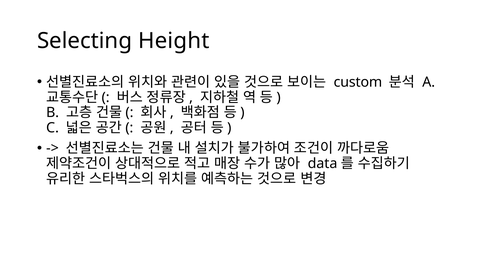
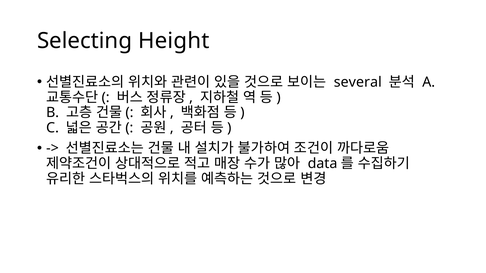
custom: custom -> several
